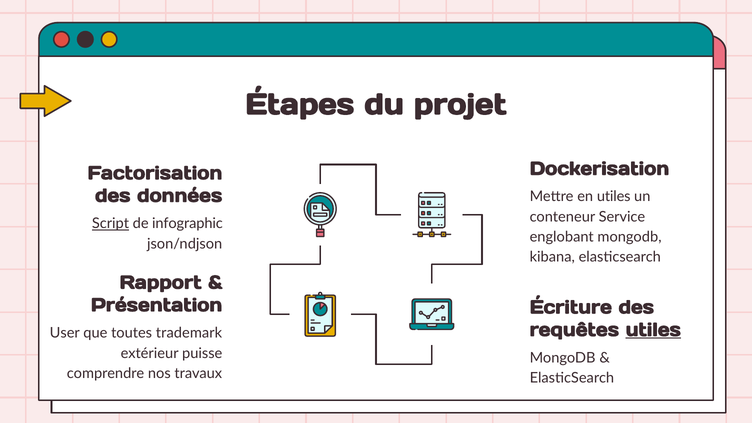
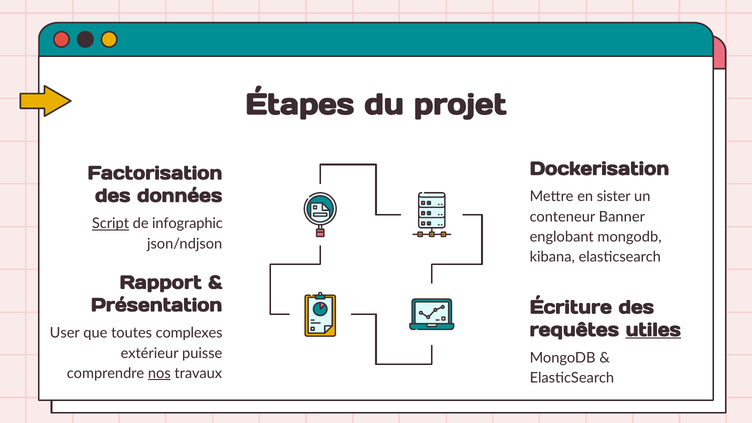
en utiles: utiles -> sister
Service: Service -> Banner
trademark: trademark -> complexes
nos underline: none -> present
